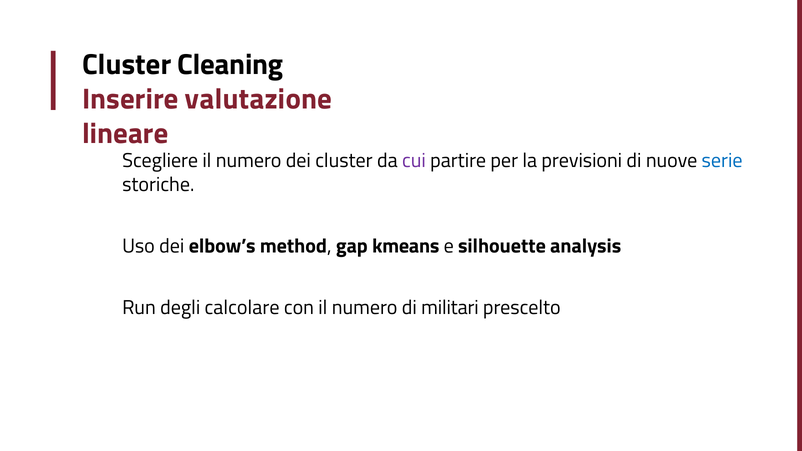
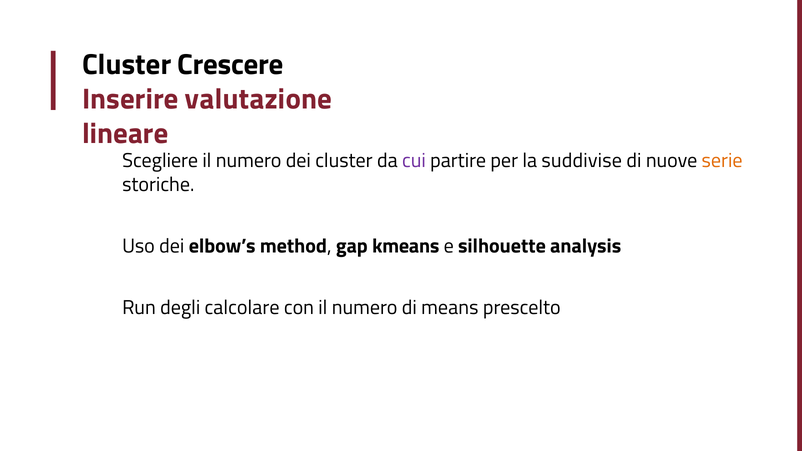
Cleaning: Cleaning -> Crescere
previsioni: previsioni -> suddivise
serie colour: blue -> orange
militari: militari -> means
